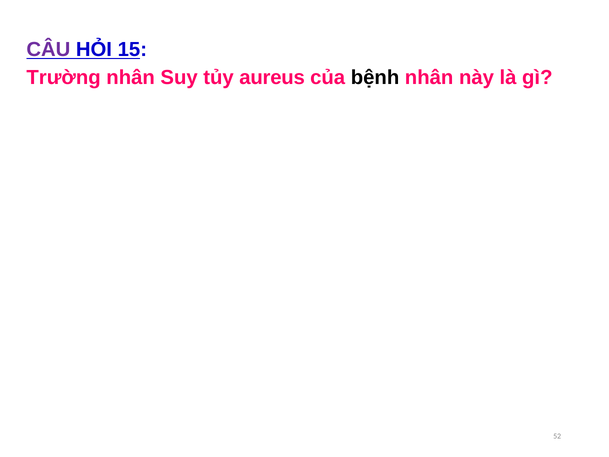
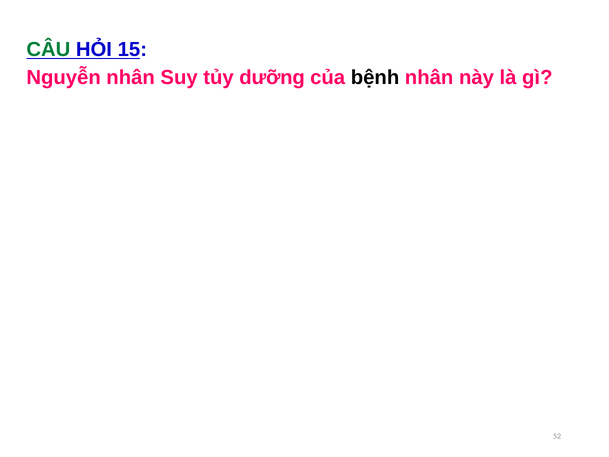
CÂU colour: purple -> green
Trường: Trường -> Nguyễn
aureus: aureus -> dưỡng
